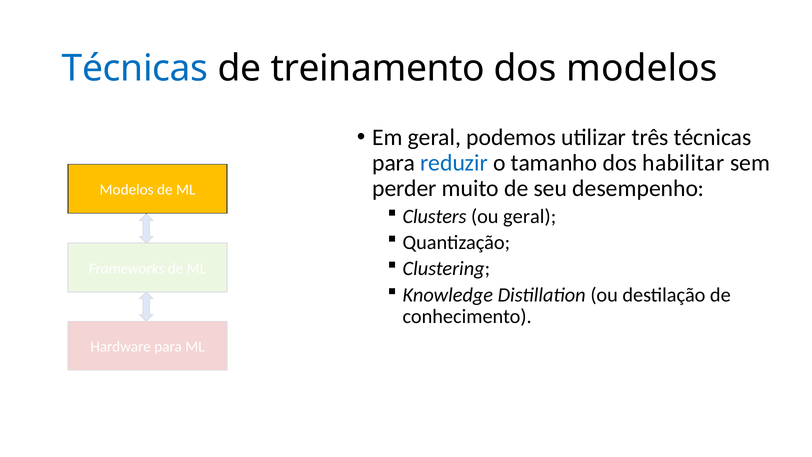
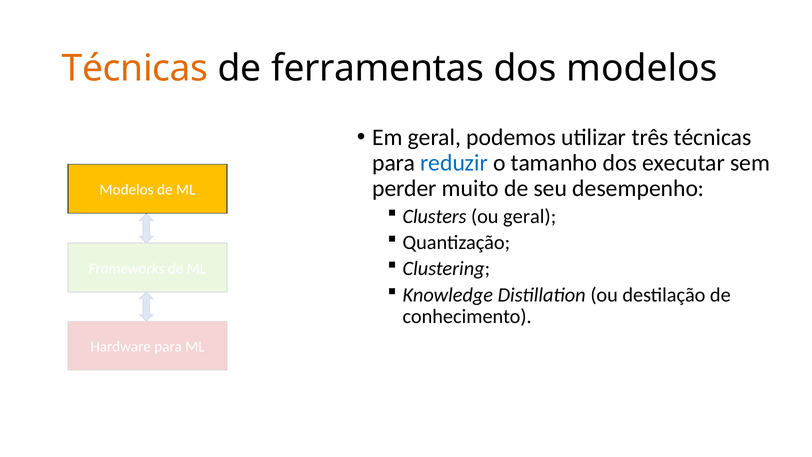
Técnicas at (135, 68) colour: blue -> orange
treinamento: treinamento -> ferramentas
habilitar: habilitar -> executar
